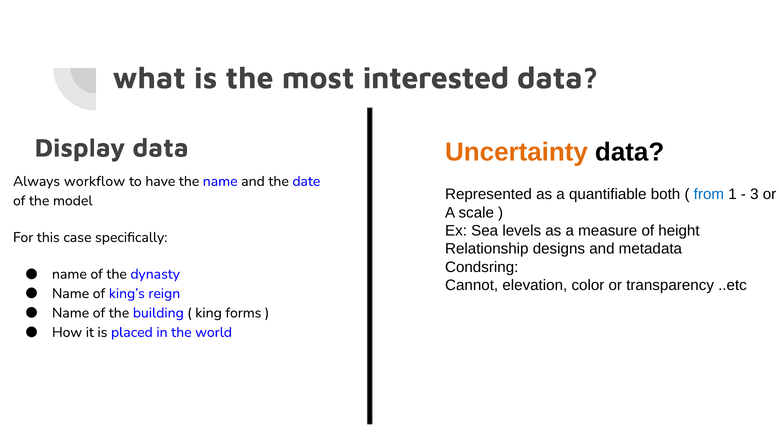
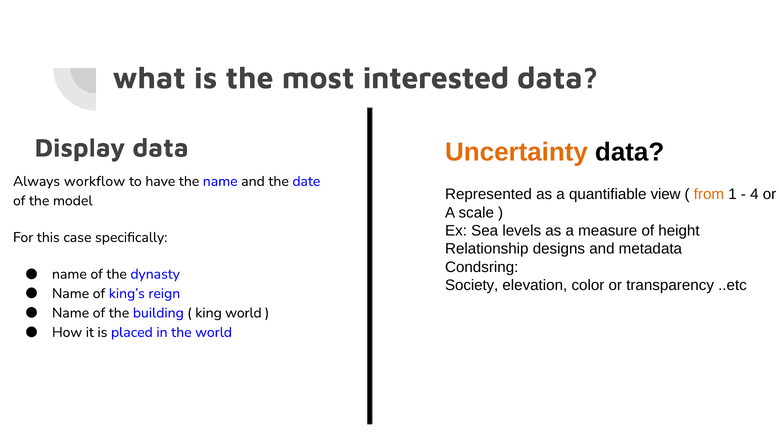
both: both -> view
from colour: blue -> orange
3: 3 -> 4
Cannot: Cannot -> Society
king forms: forms -> world
